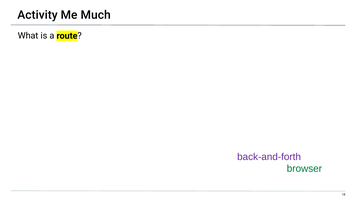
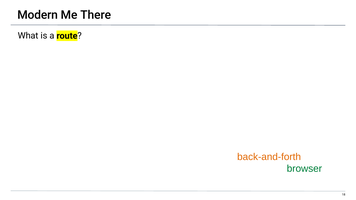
Activity at (37, 15): Activity -> Modern
Me Much: Much -> There
back-and-forth colour: purple -> orange
